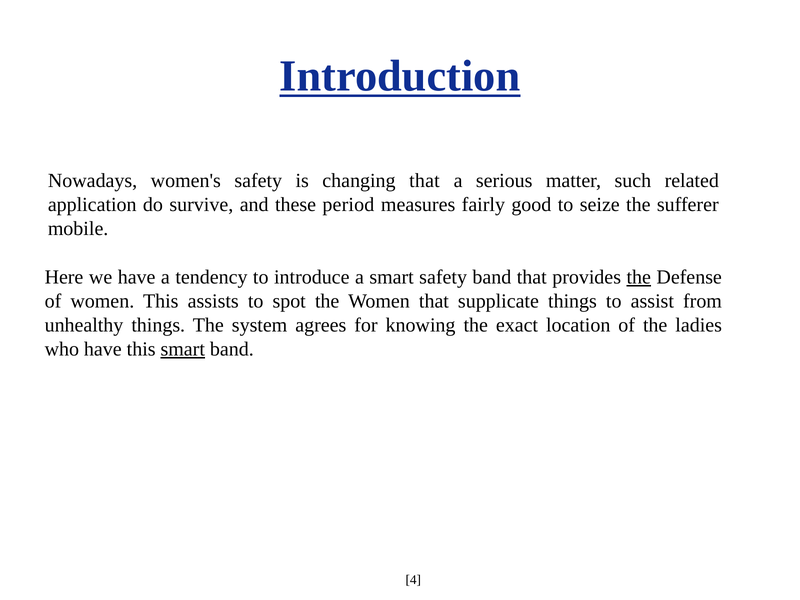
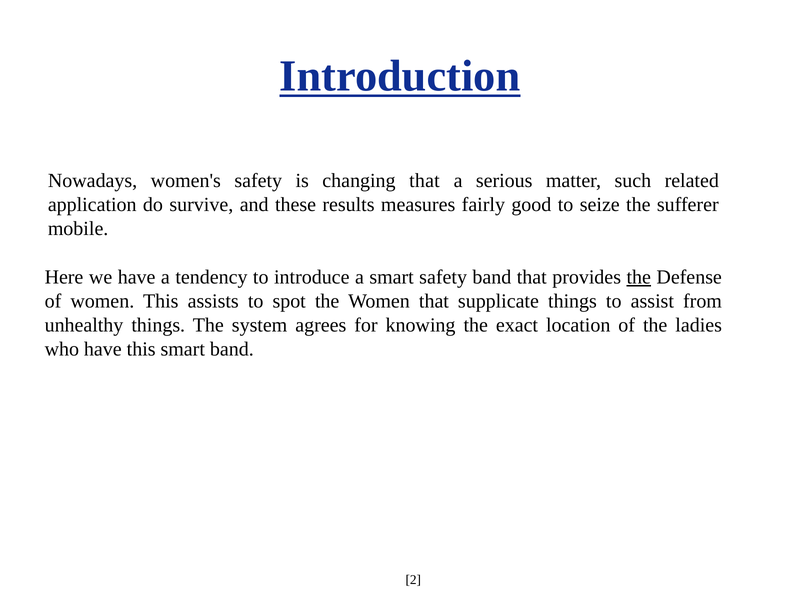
period: period -> results
smart at (183, 349) underline: present -> none
4: 4 -> 2
